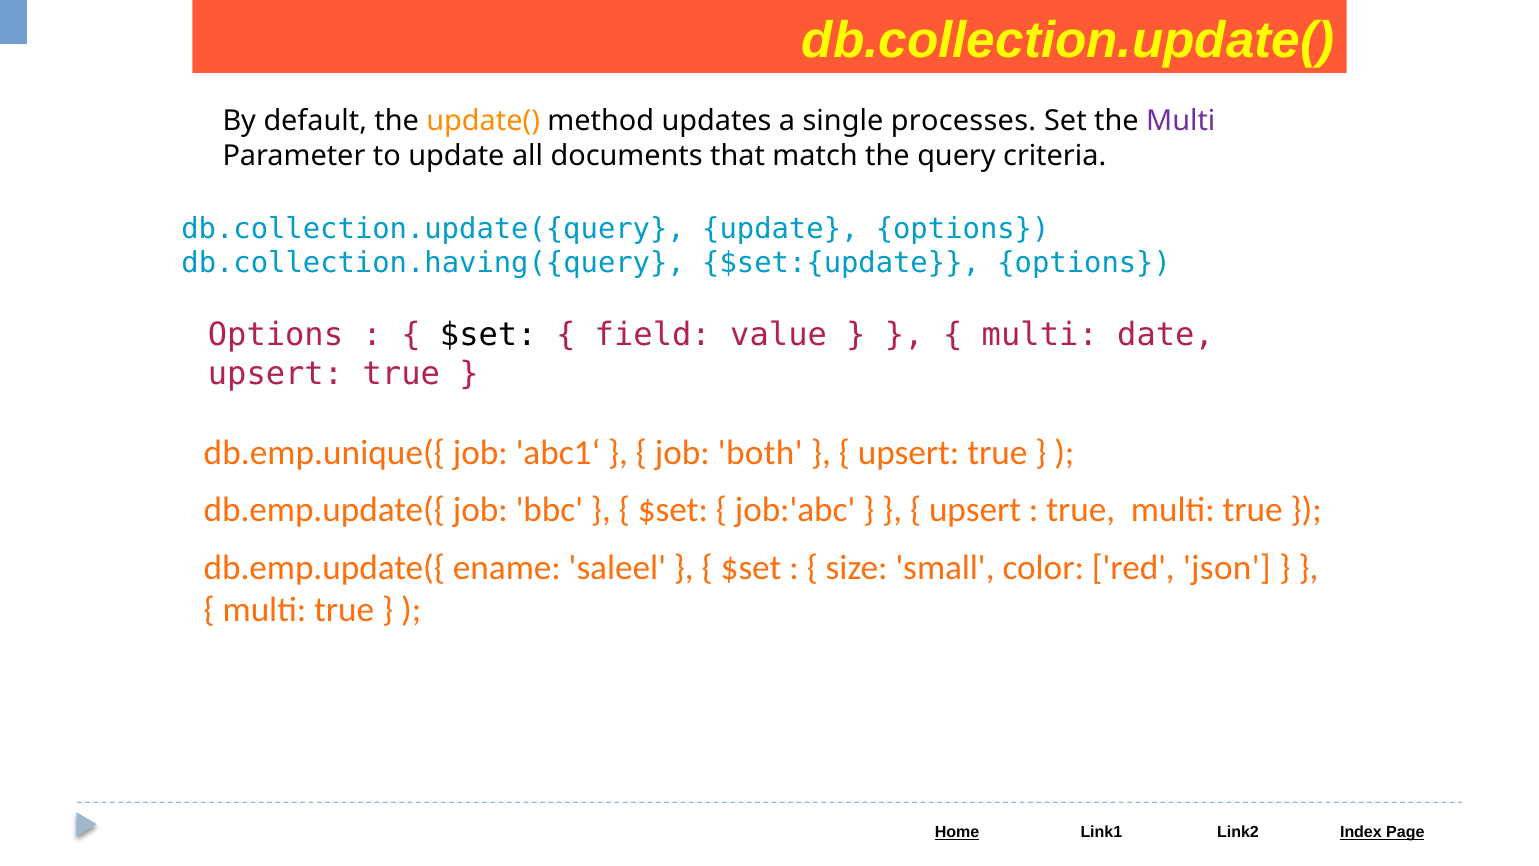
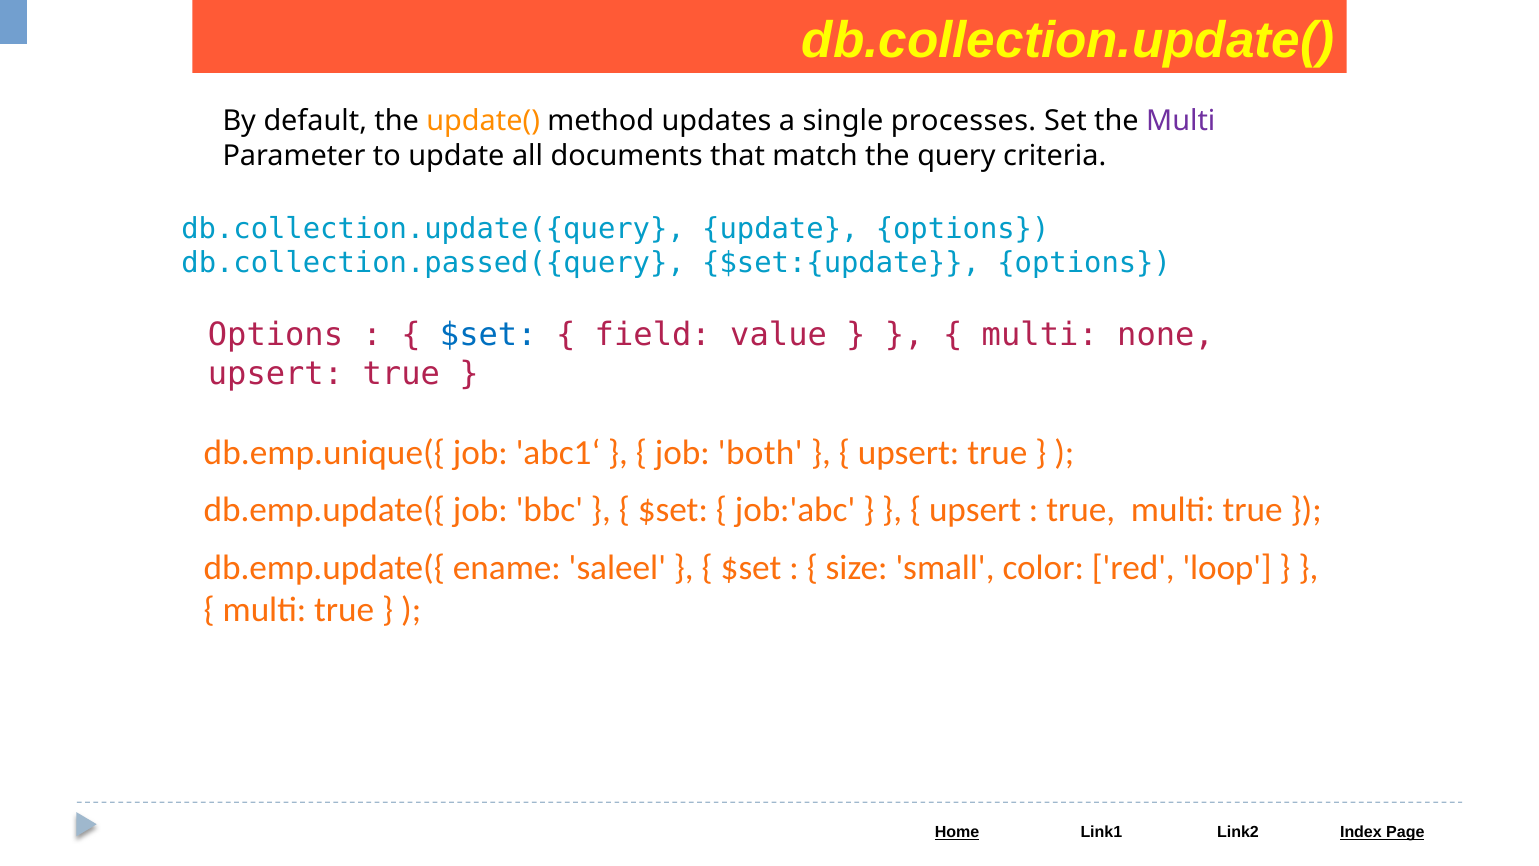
db.collection.having({query: db.collection.having({query -> db.collection.passed({query
$set at (488, 335) colour: black -> blue
date: date -> none
json: json -> loop
